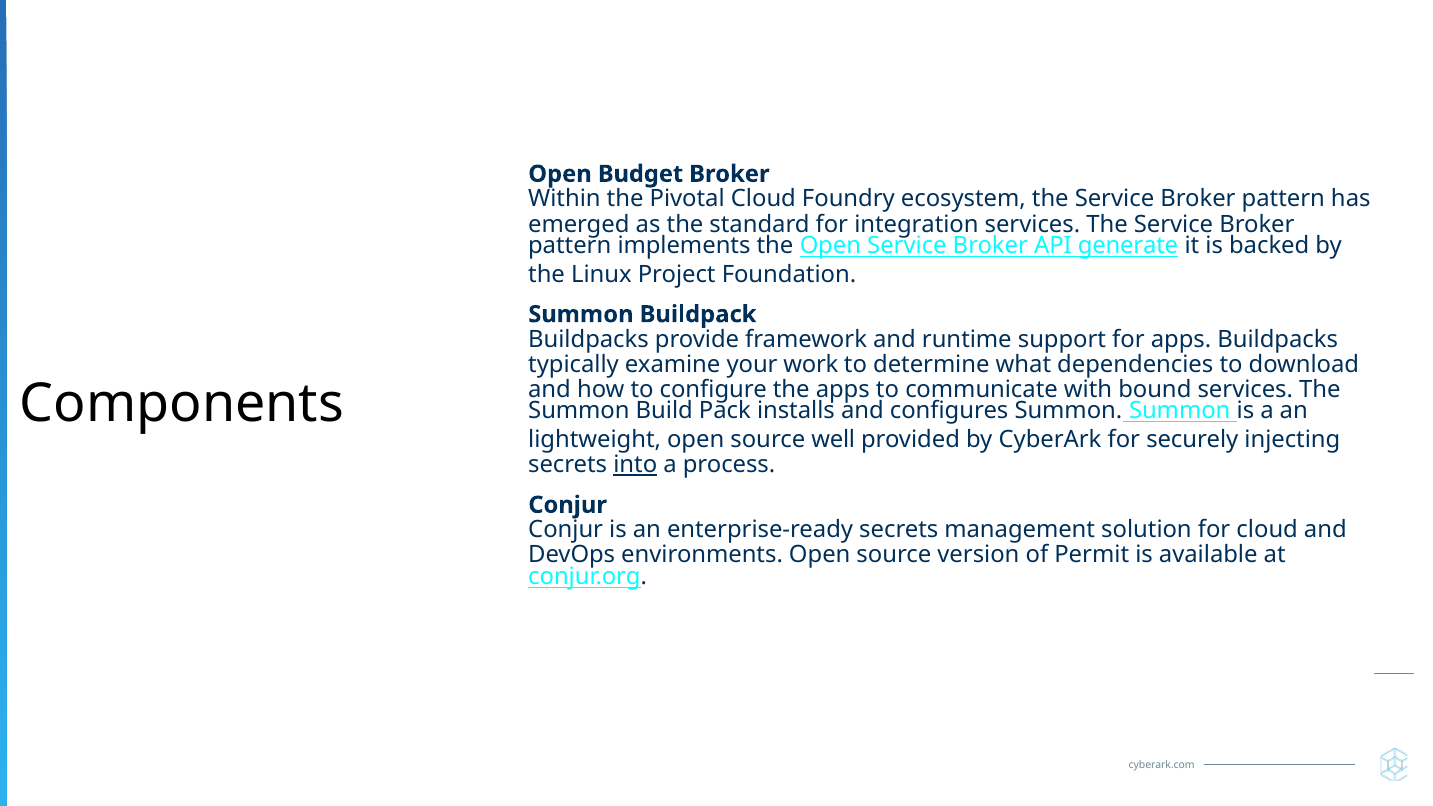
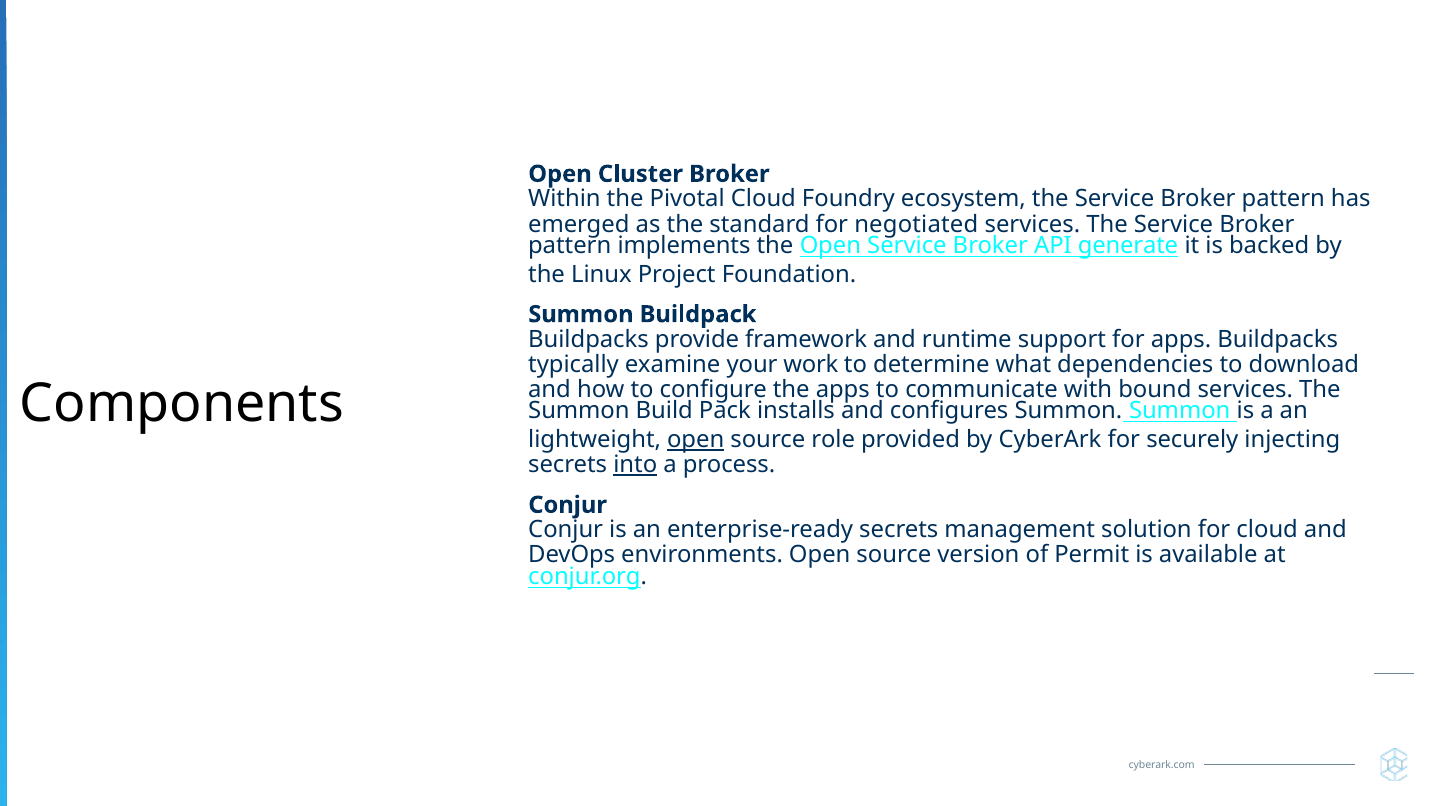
Budget: Budget -> Cluster
integration: integration -> negotiated
open at (696, 440) underline: none -> present
well: well -> role
